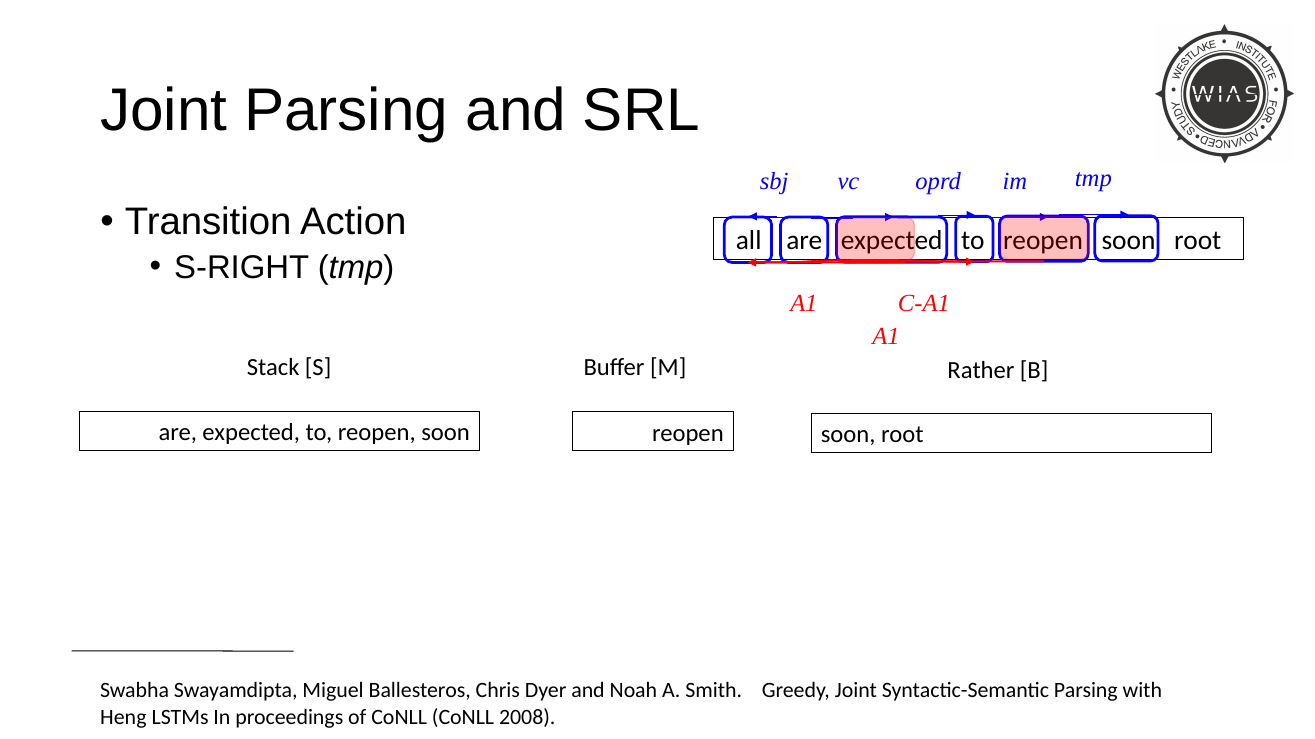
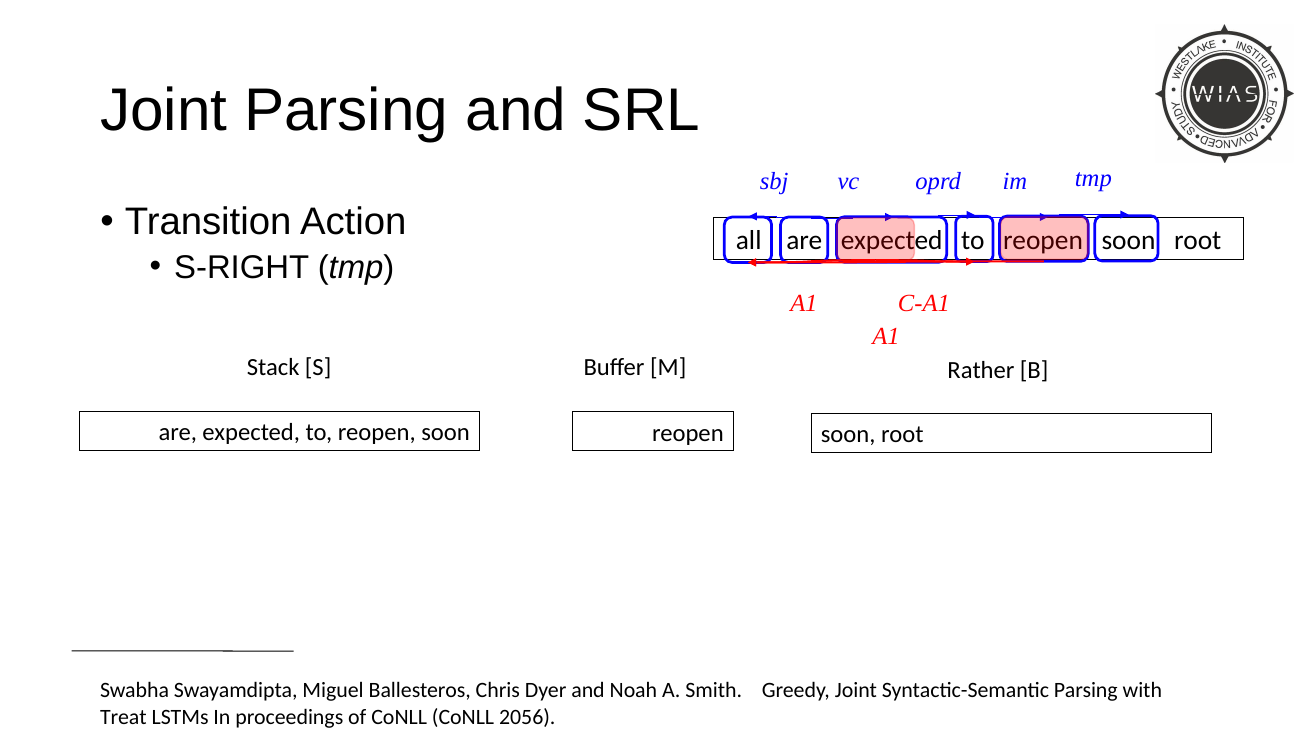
Heng: Heng -> Treat
2008: 2008 -> 2056
